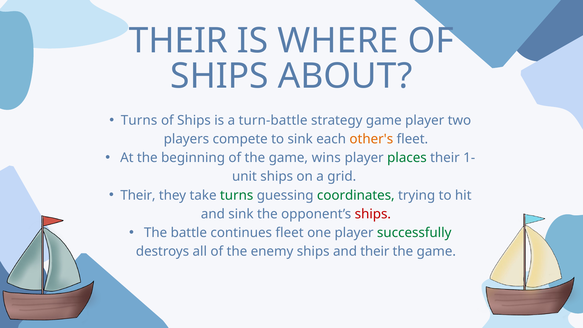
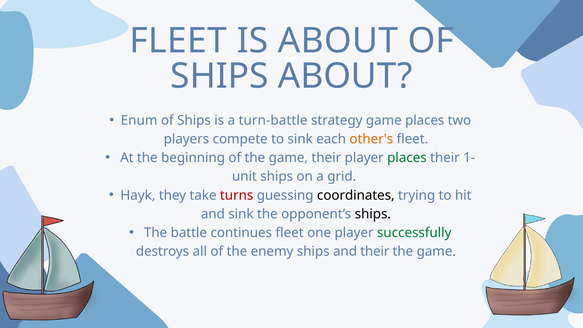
THEIR at (178, 41): THEIR -> FLEET
IS WHERE: WHERE -> ABOUT
Turns at (139, 120): Turns -> Enum
game player: player -> places
game wins: wins -> their
Their at (138, 195): Their -> Hayk
turns at (237, 195) colour: green -> red
coordinates colour: green -> black
ships at (373, 214) colour: red -> black
